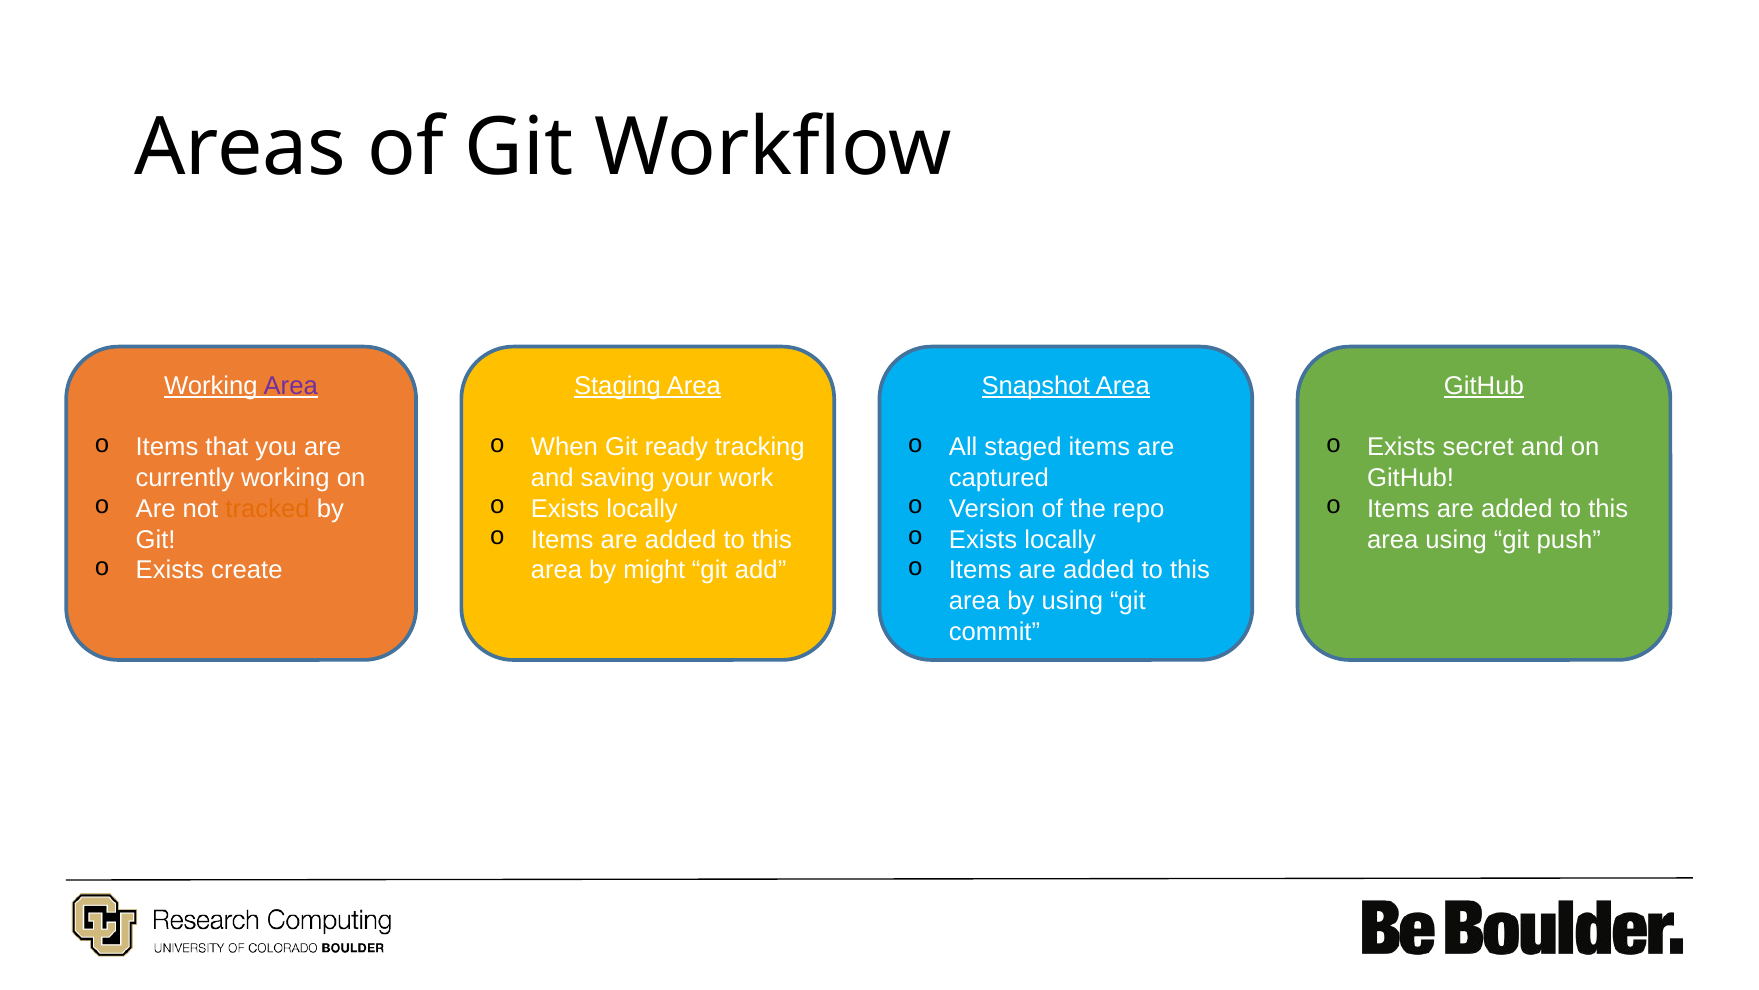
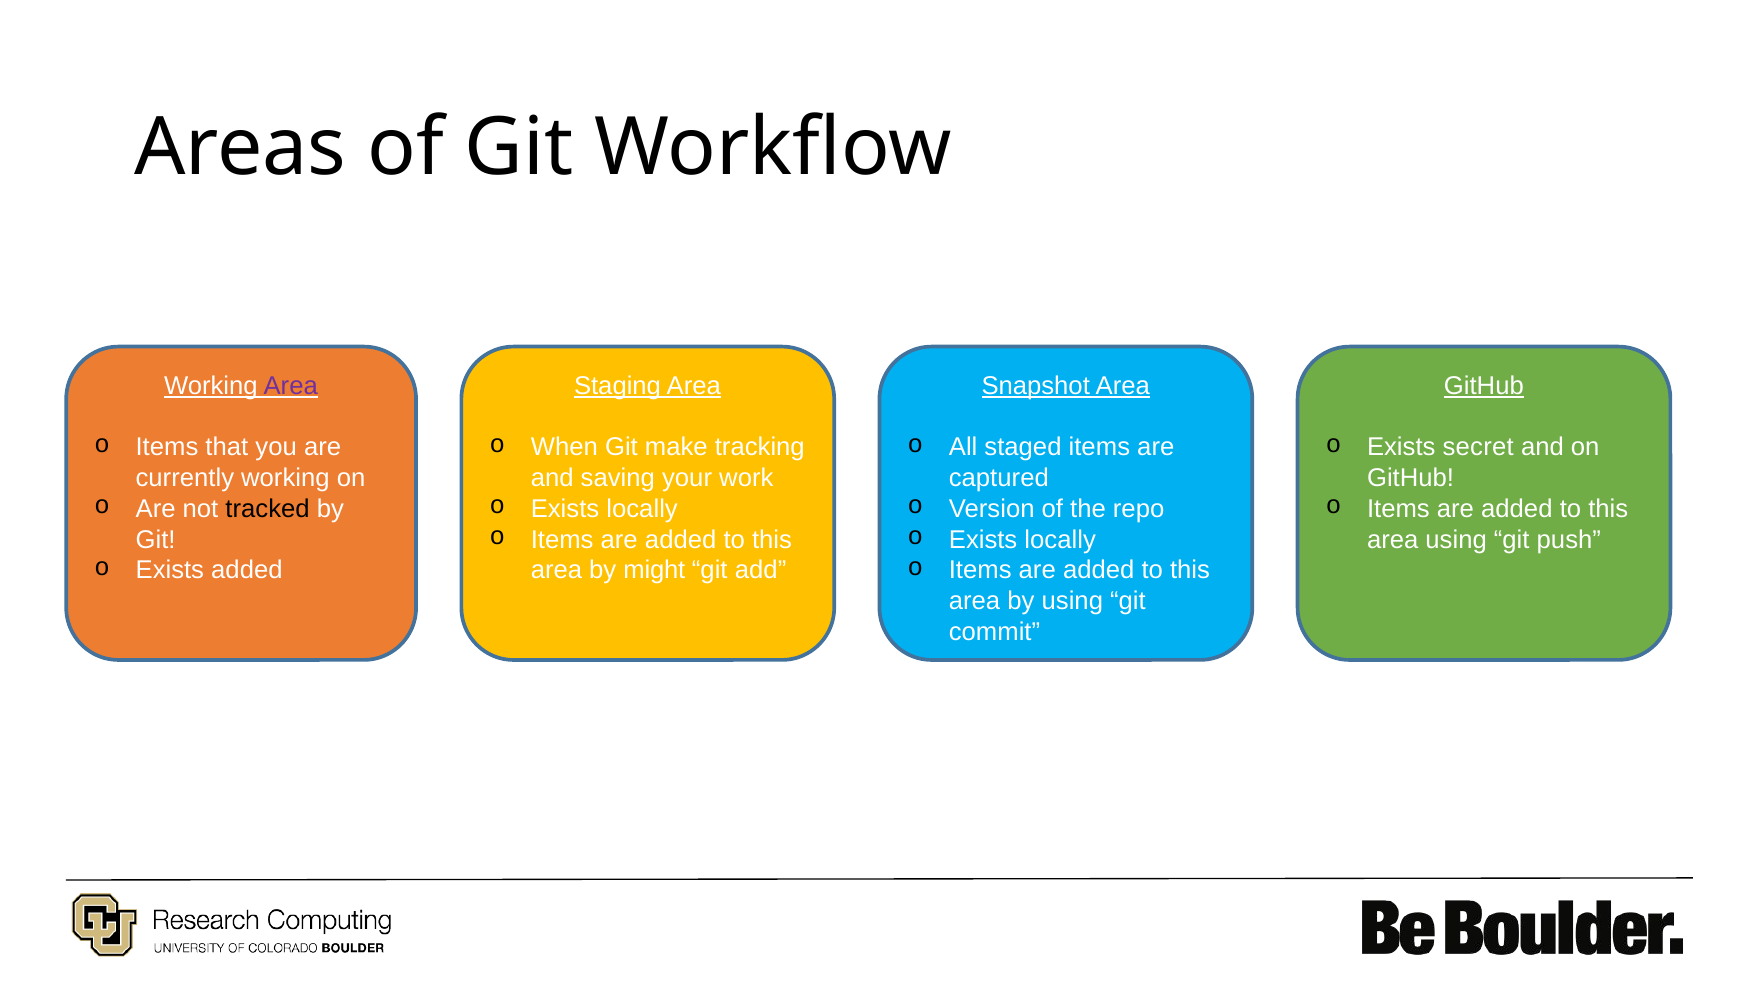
ready: ready -> make
tracked colour: orange -> black
Exists create: create -> added
